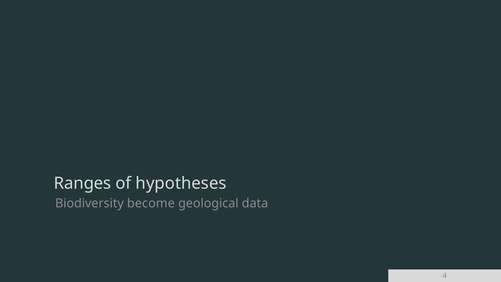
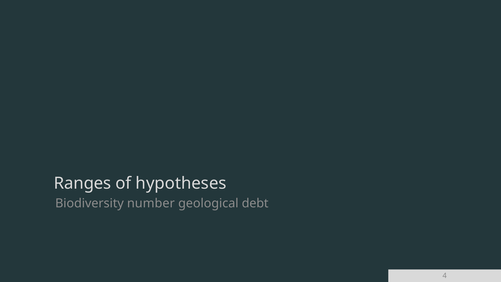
become: become -> number
data: data -> debt
